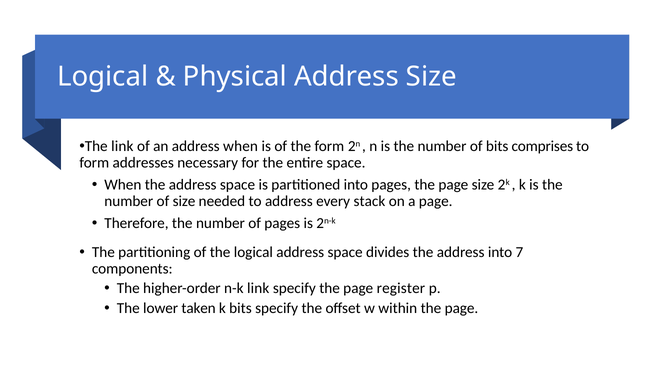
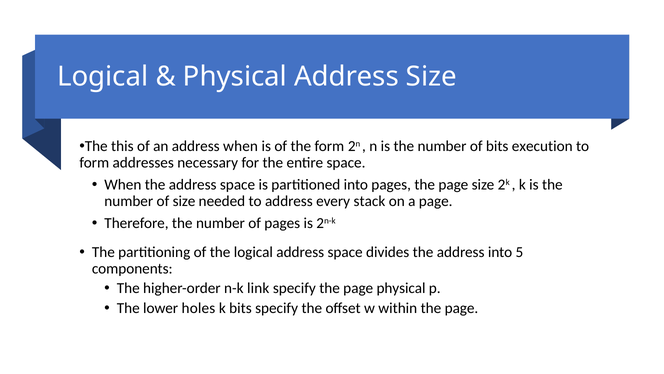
The link: link -> this
comprises: comprises -> execution
7: 7 -> 5
page register: register -> physical
taken: taken -> holes
